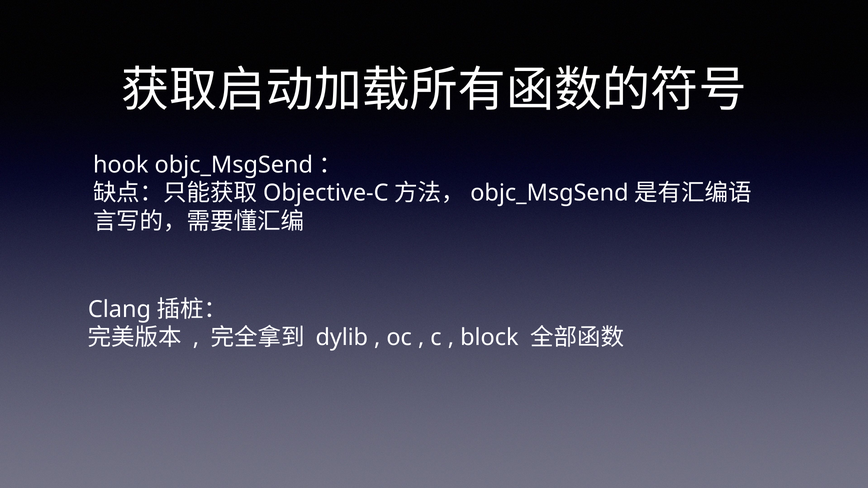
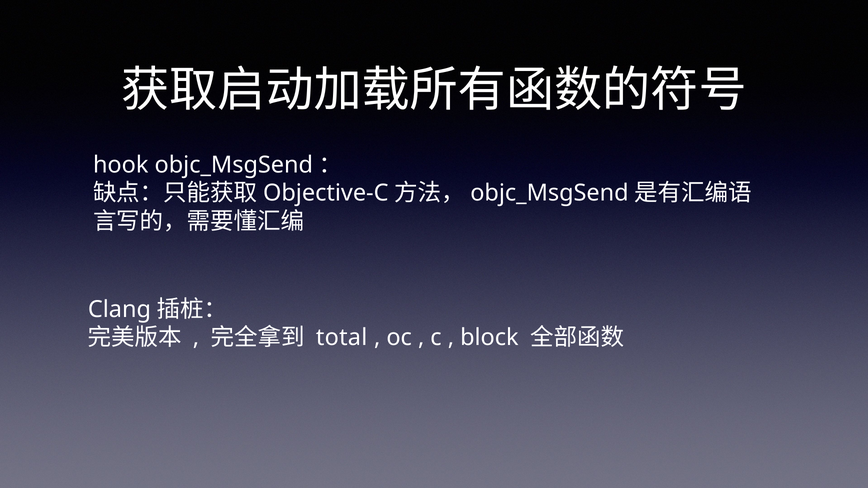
dylib: dylib -> total
